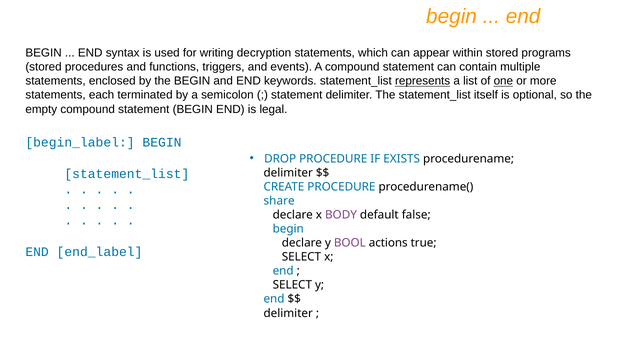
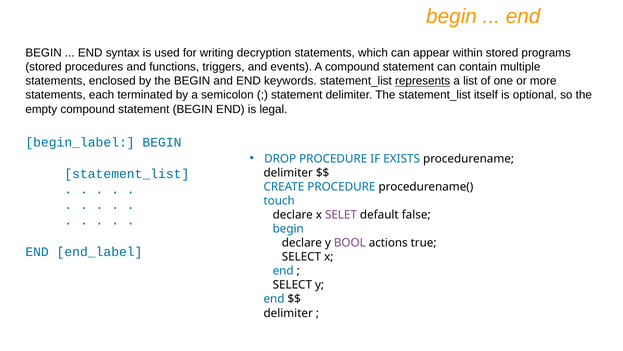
one underline: present -> none
share: share -> touch
BODY: BODY -> SELET
